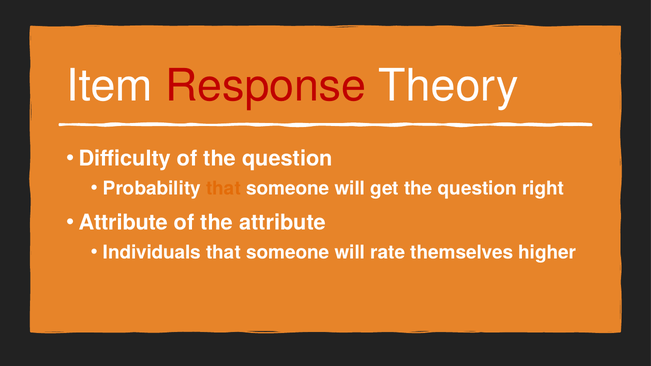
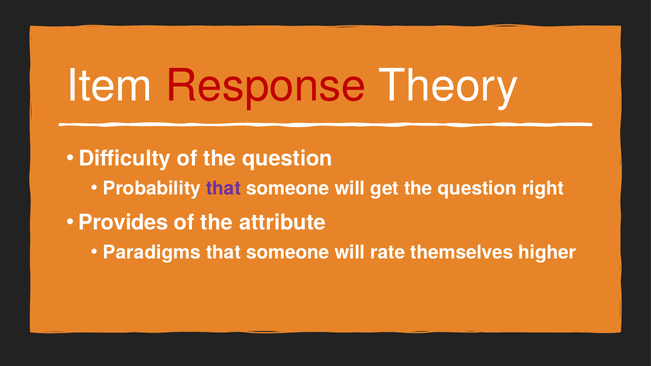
that at (223, 189) colour: orange -> purple
Attribute at (123, 223): Attribute -> Provides
Individuals: Individuals -> Paradigms
